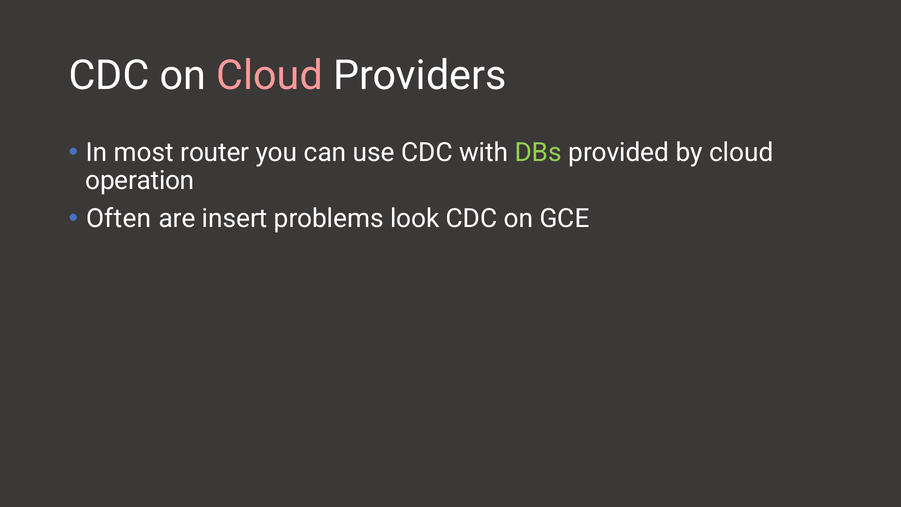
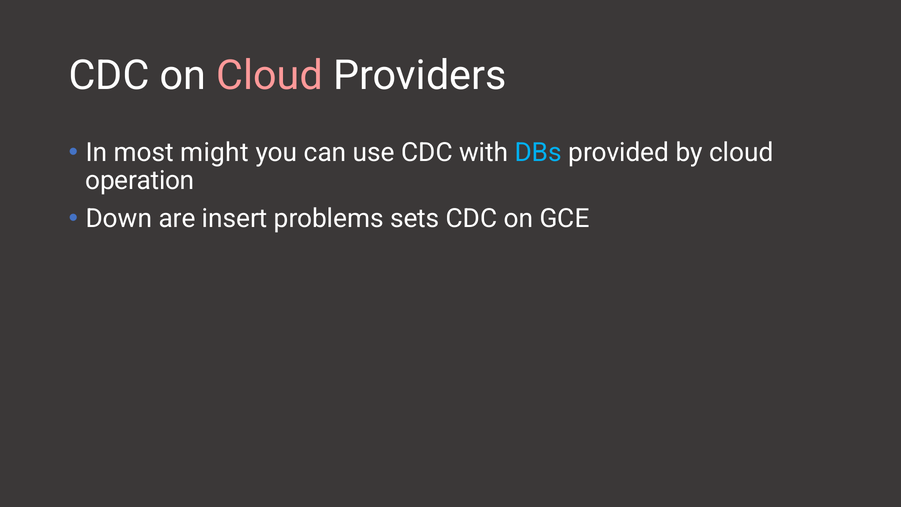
router: router -> might
DBs colour: light green -> light blue
Often: Often -> Down
look: look -> sets
